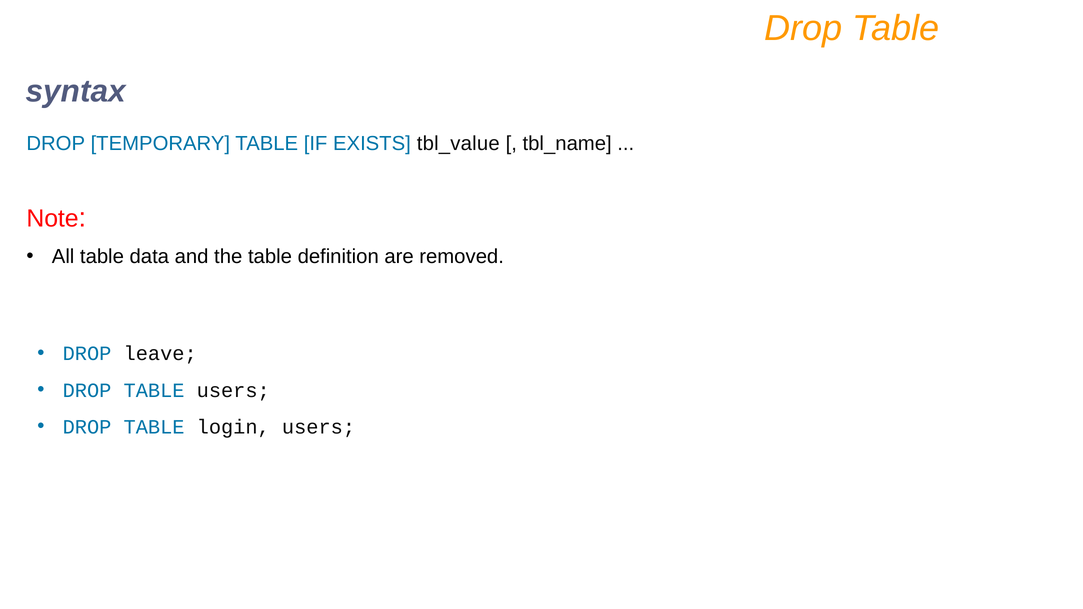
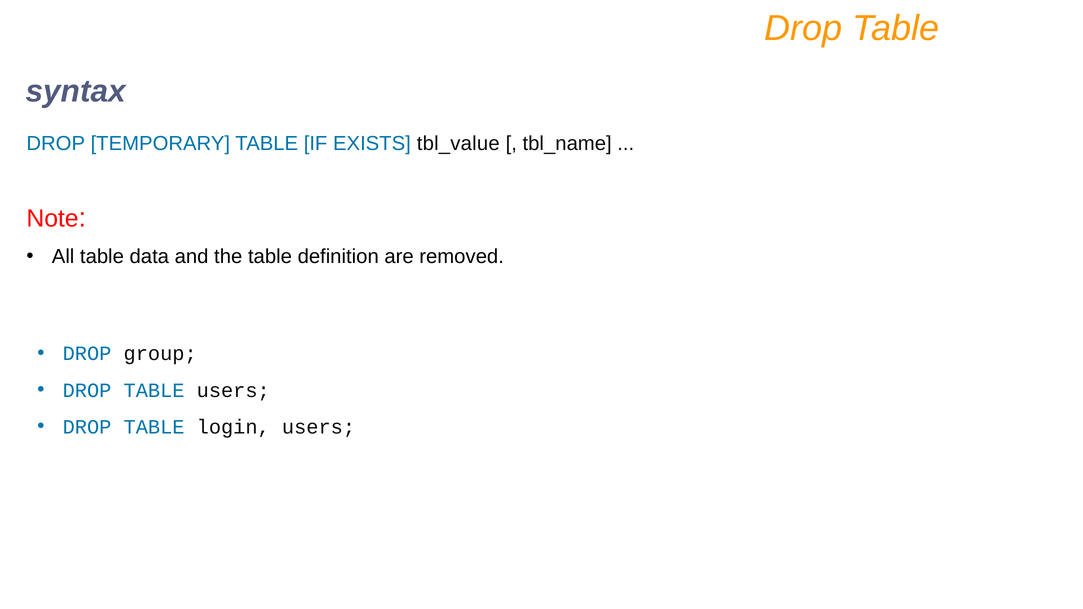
leave: leave -> group
